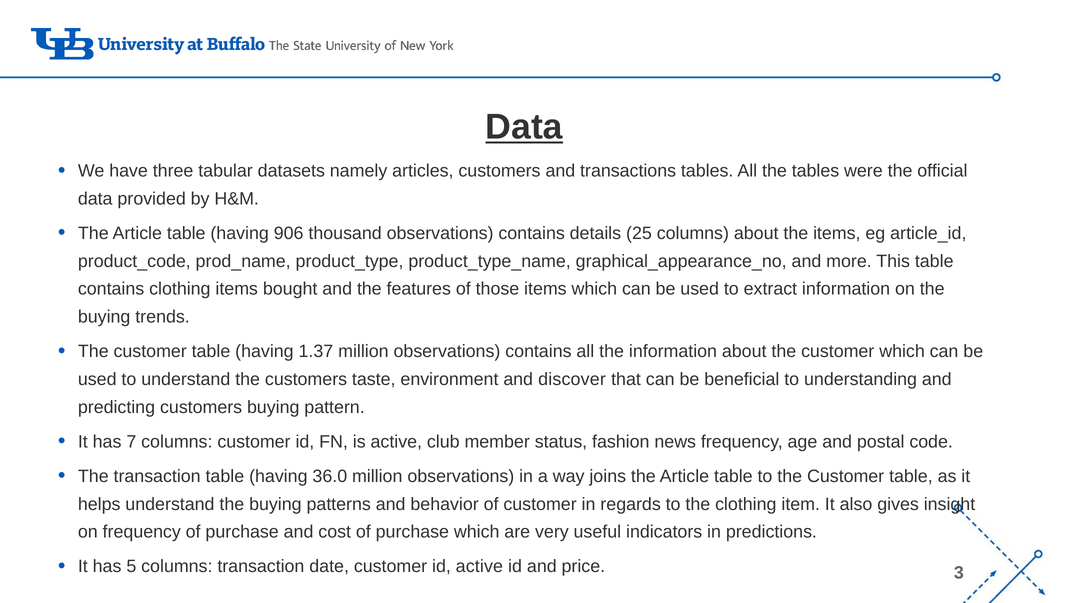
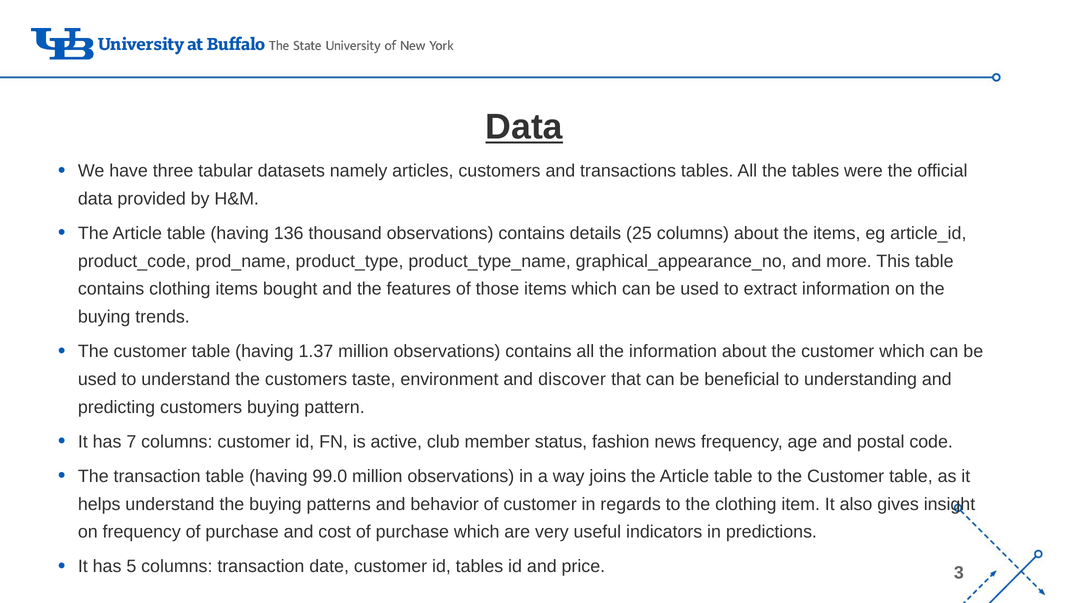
906: 906 -> 136
36.0: 36.0 -> 99.0
id active: active -> tables
